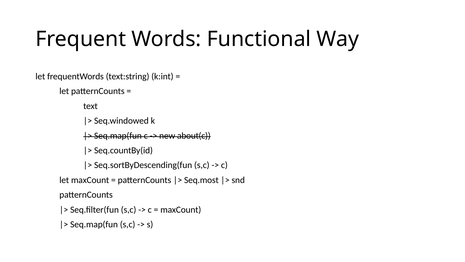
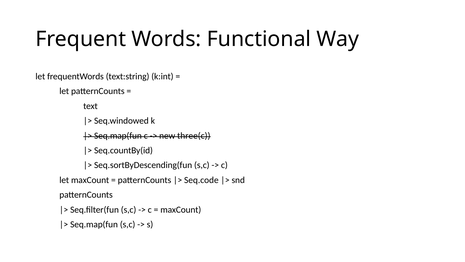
about(c: about(c -> three(c
Seq.most: Seq.most -> Seq.code
